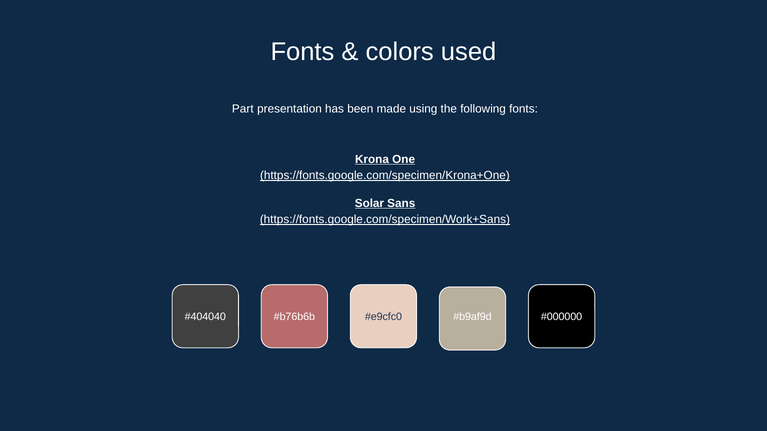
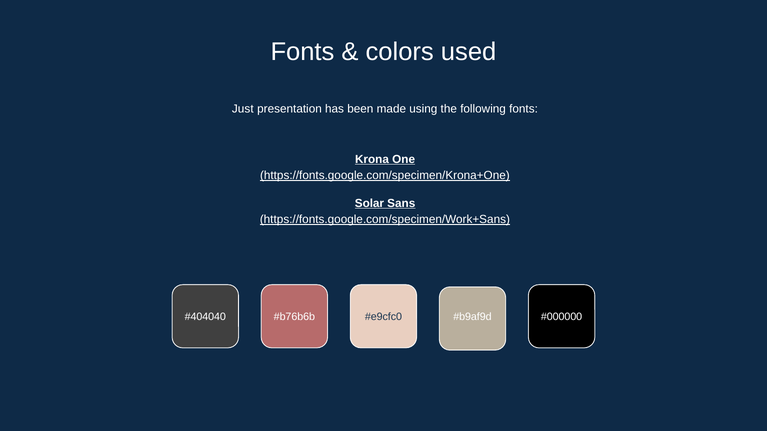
Part: Part -> Just
